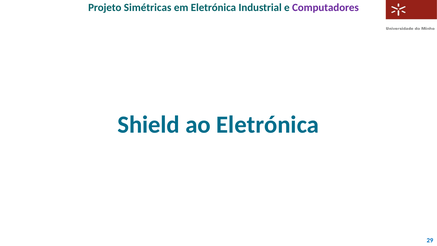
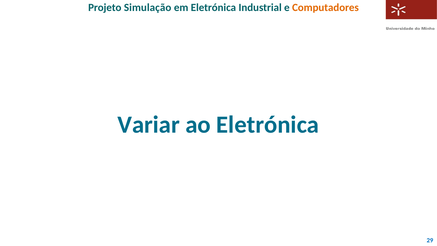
Simétricas: Simétricas -> Simulação
Computadores colour: purple -> orange
Shield: Shield -> Variar
